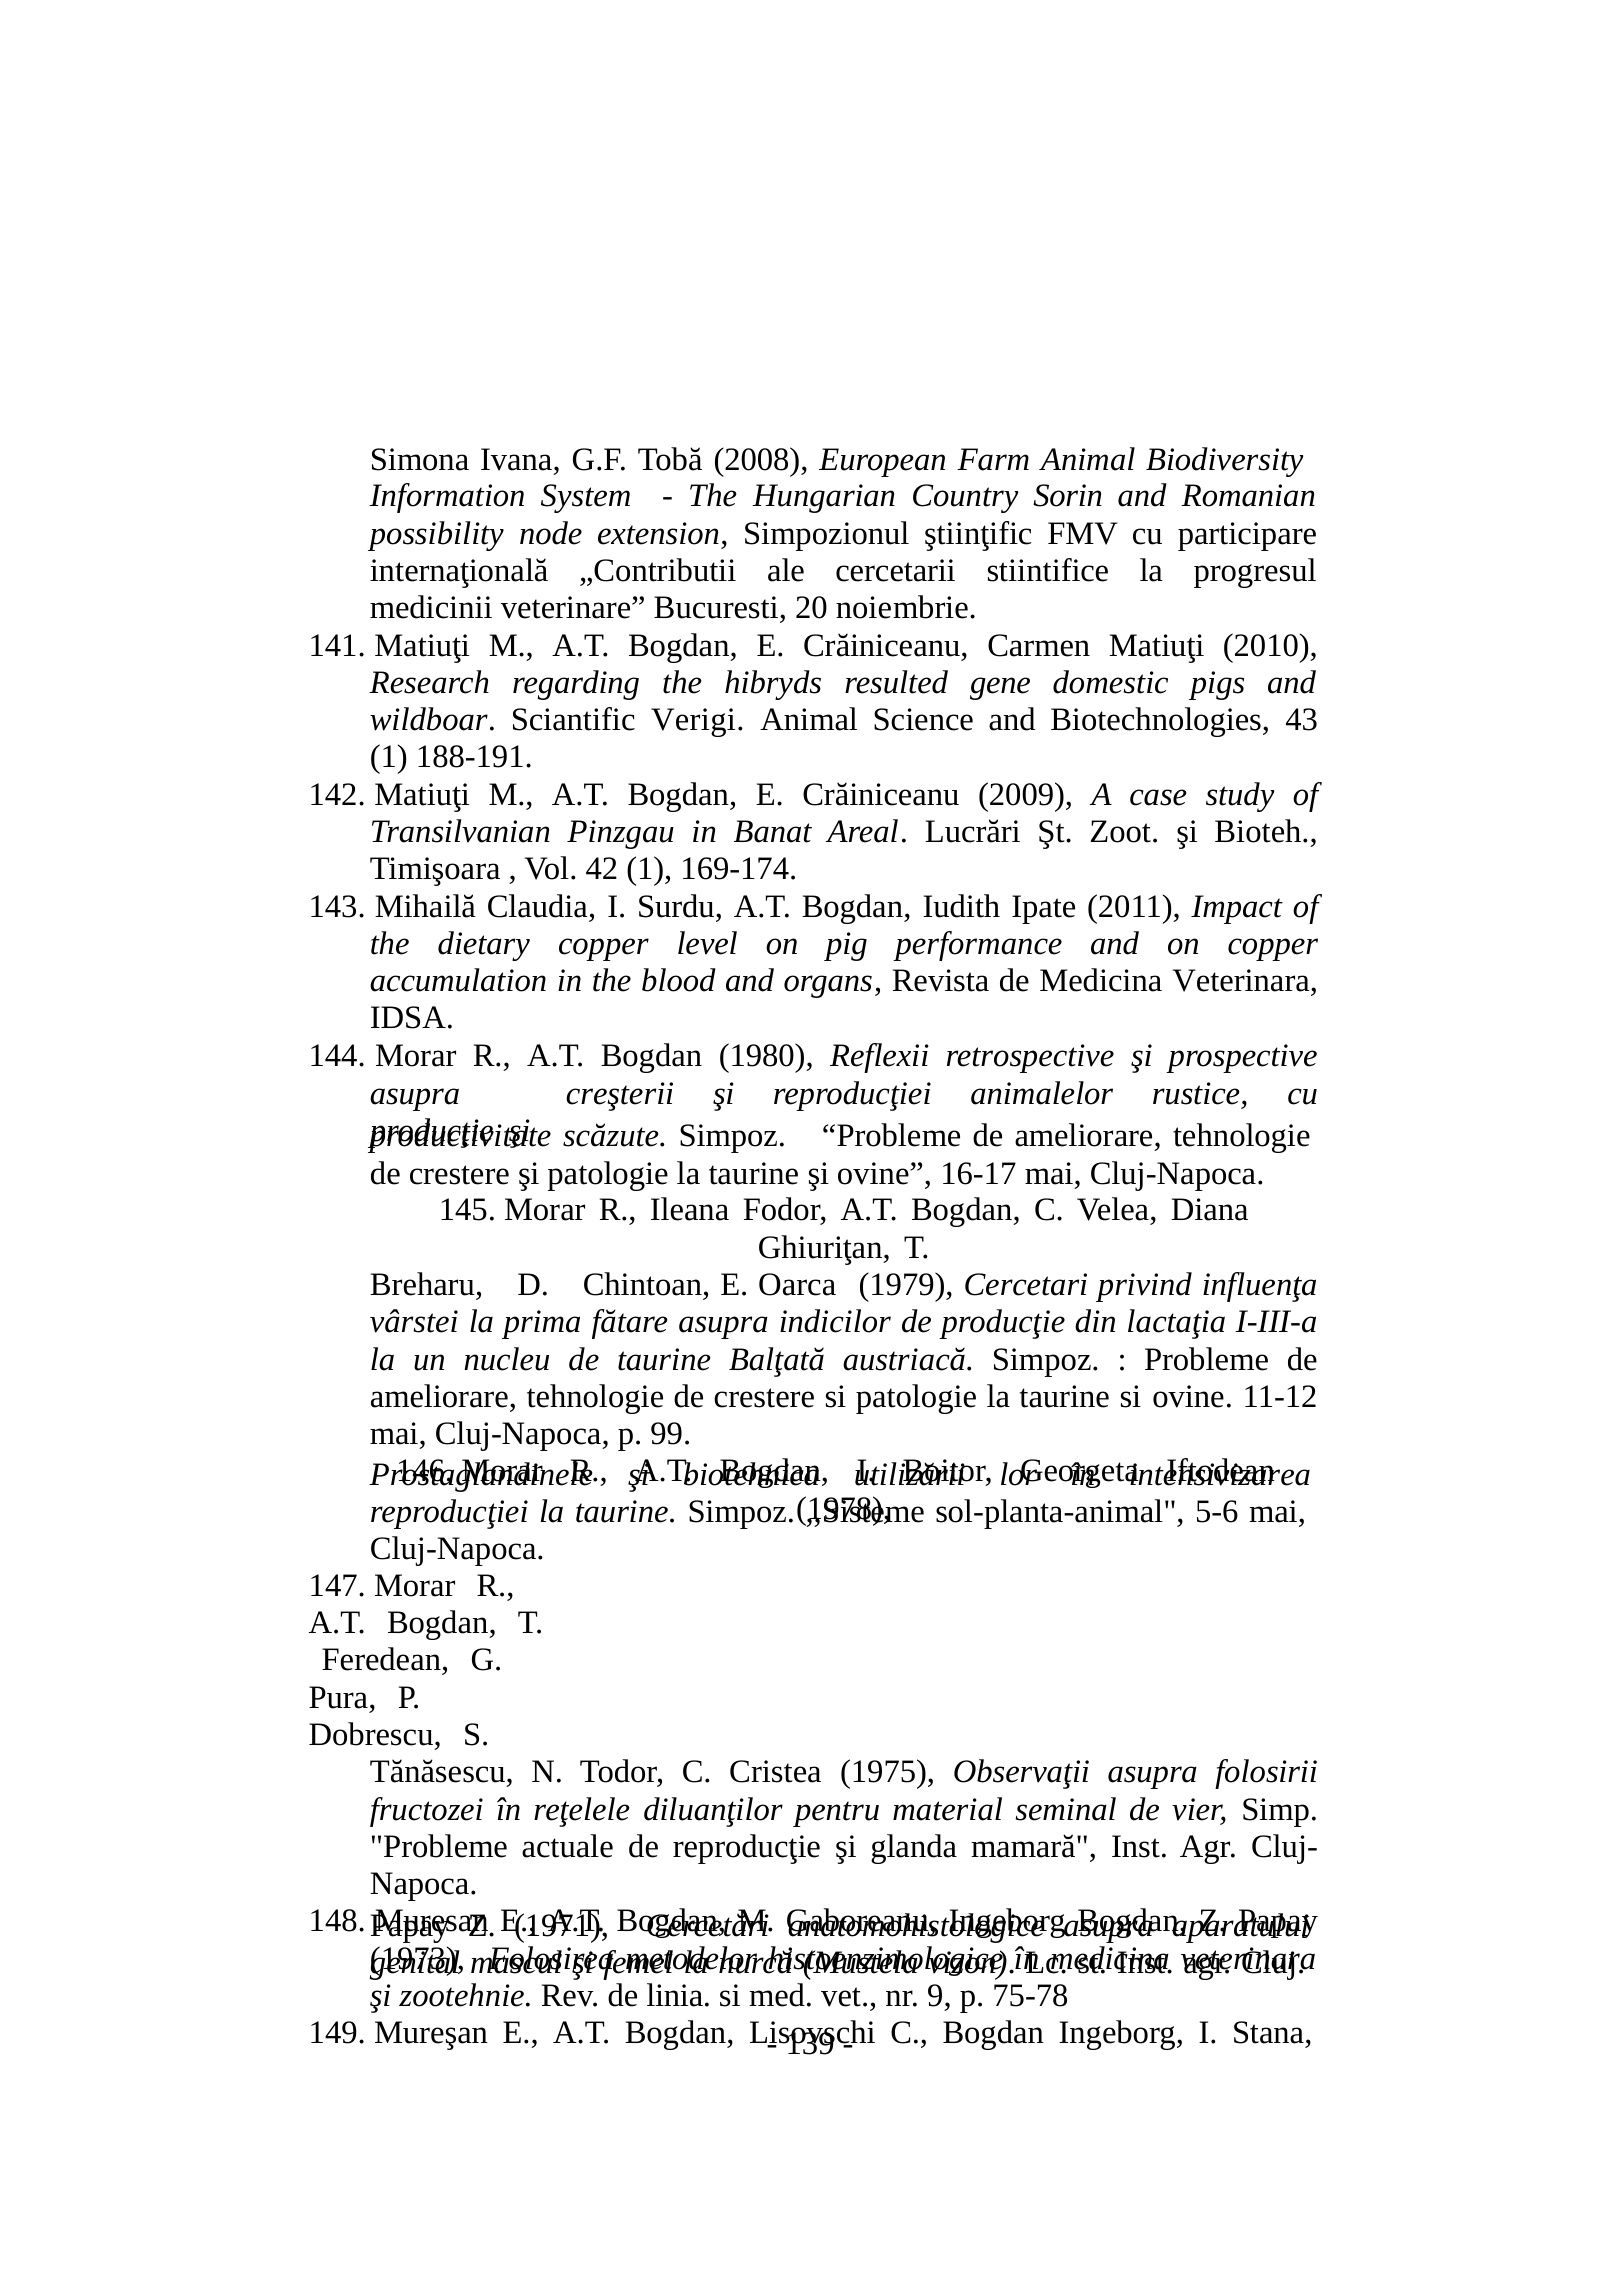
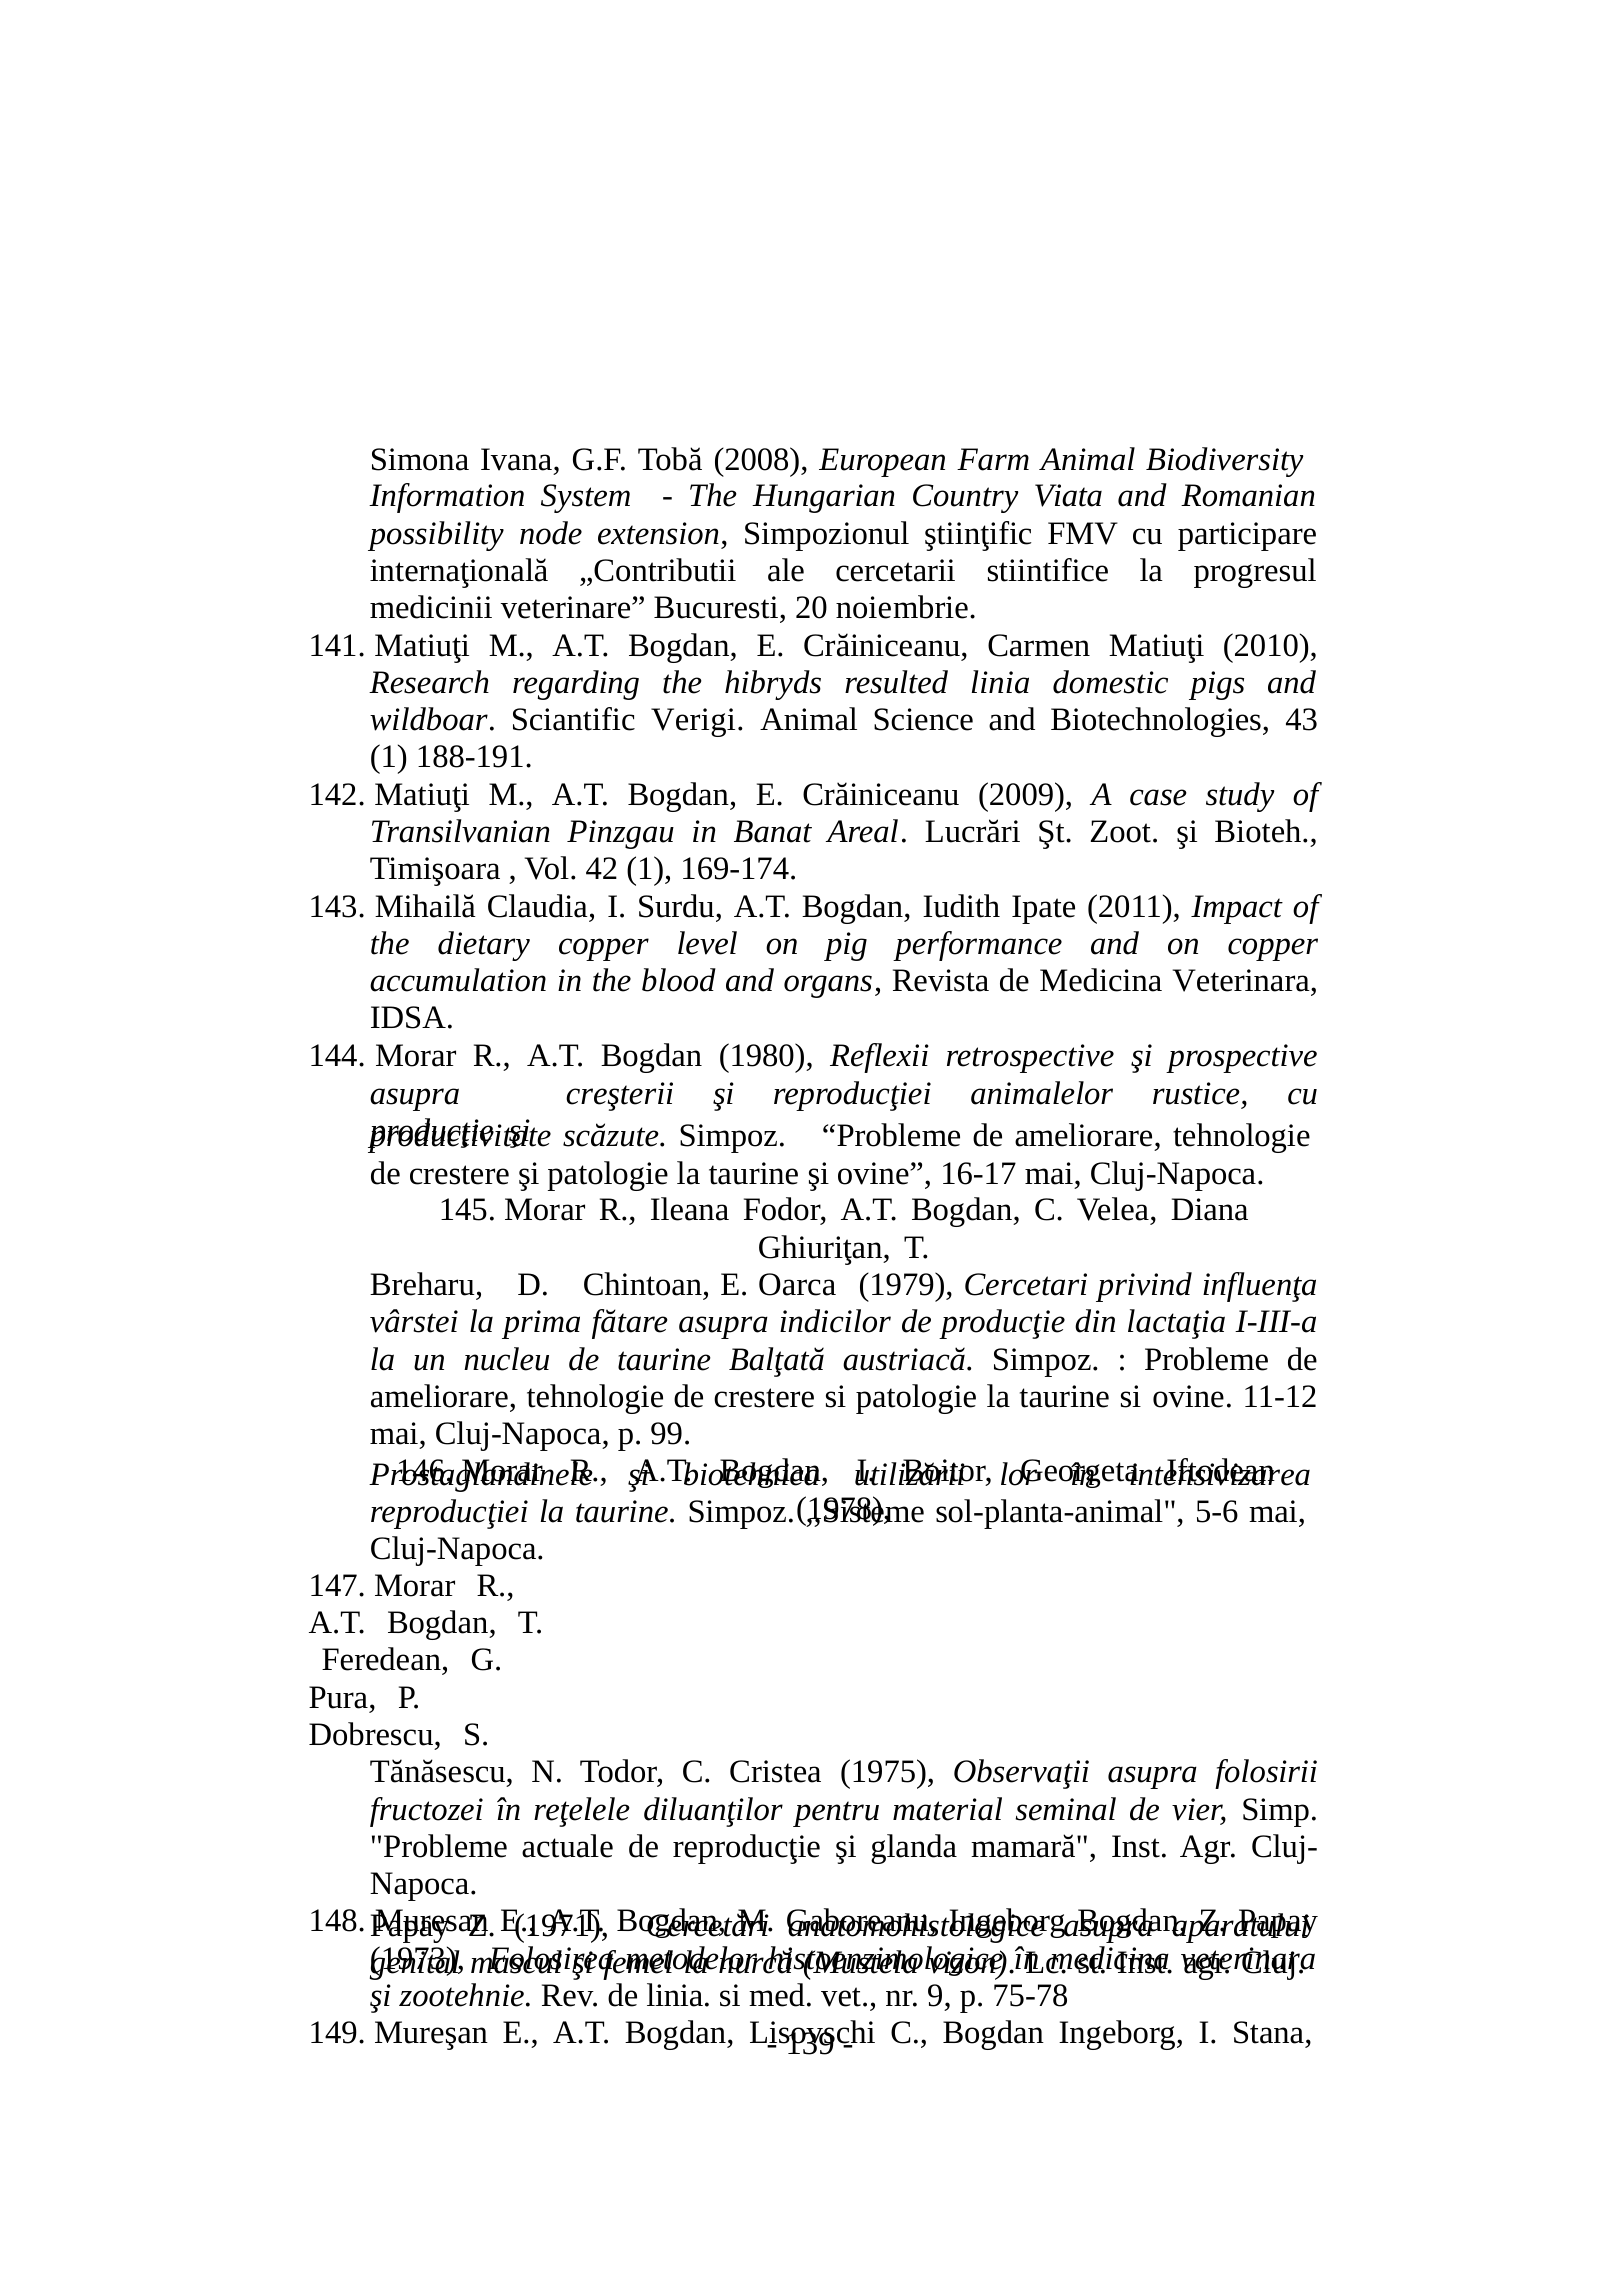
Sorin: Sorin -> Viata
resulted gene: gene -> linia
